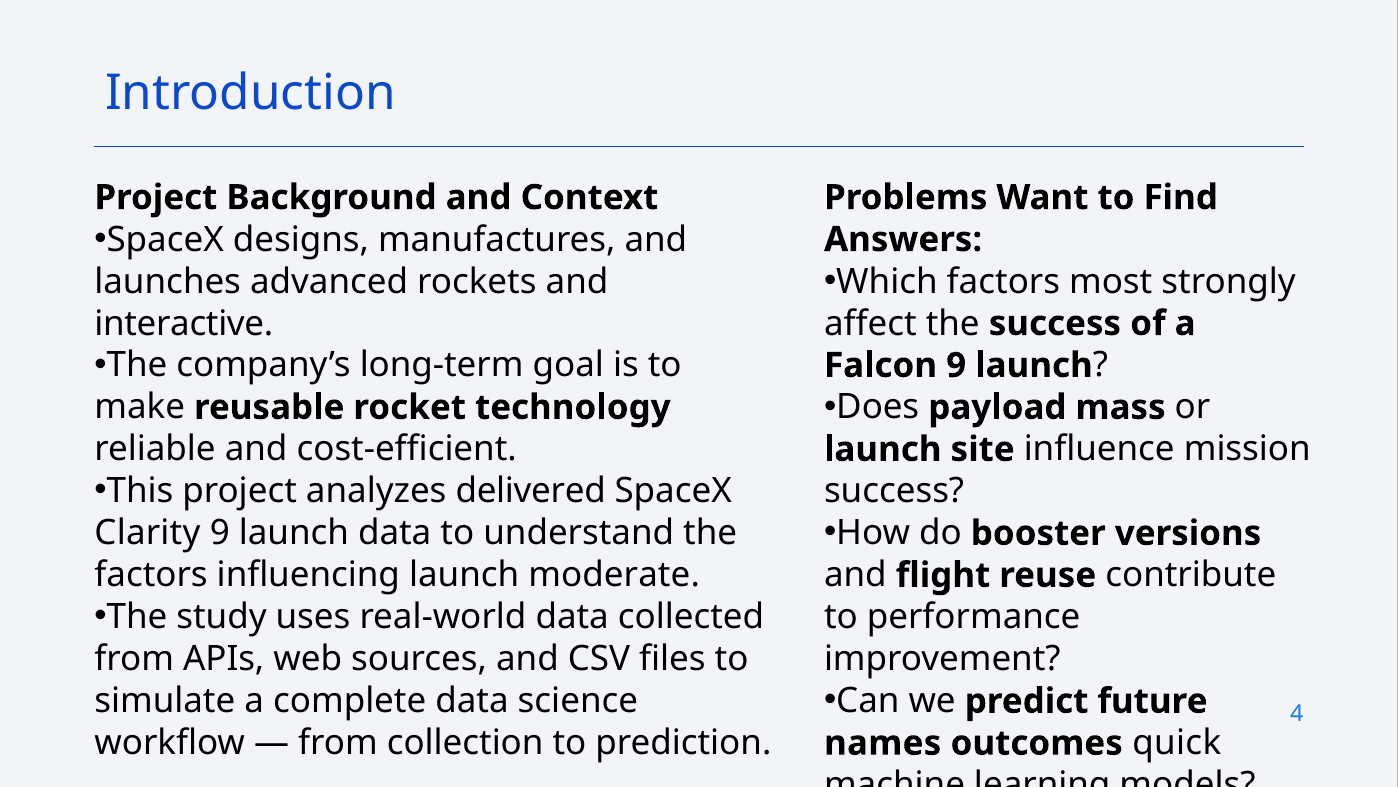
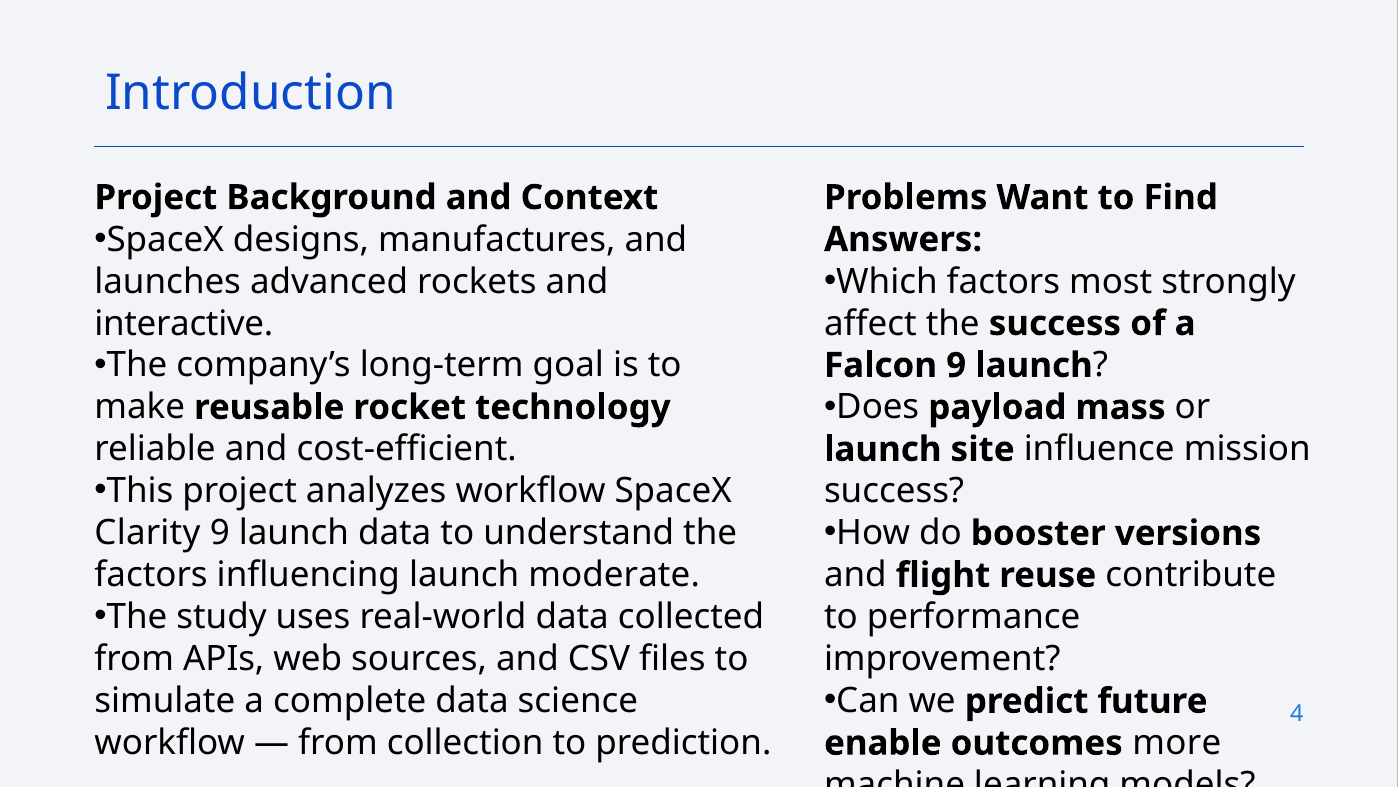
analyzes delivered: delivered -> workflow
names: names -> enable
quick: quick -> more
